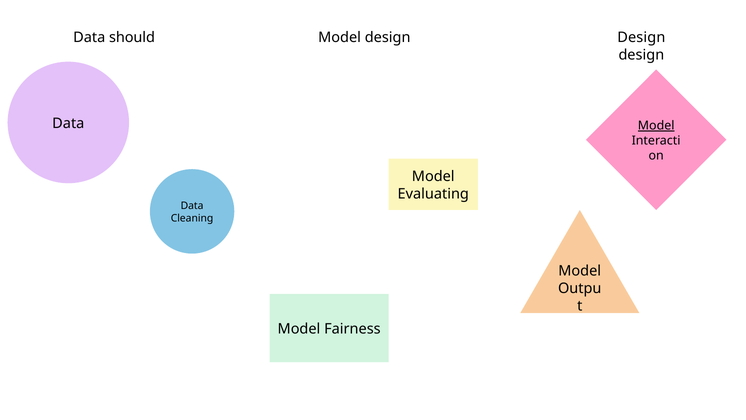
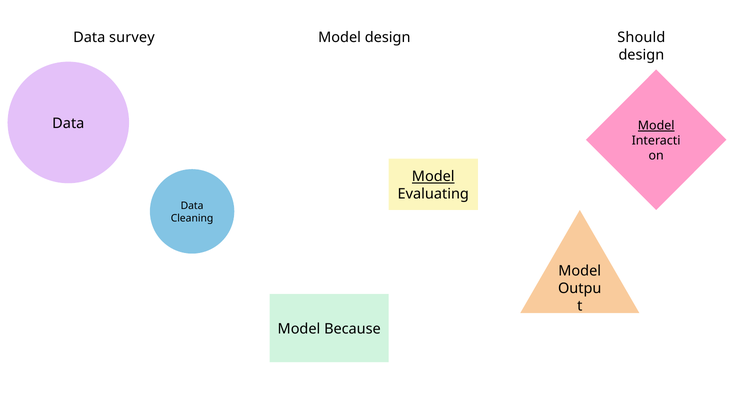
should: should -> survey
Model design Design: Design -> Should
Model at (433, 176) underline: none -> present
Fairness: Fairness -> Because
